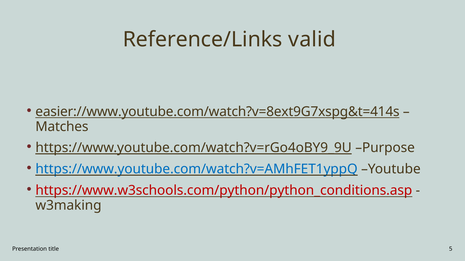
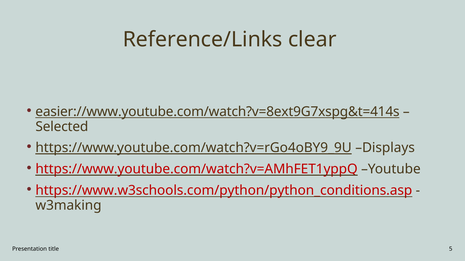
valid: valid -> clear
Matches: Matches -> Selected
Purpose: Purpose -> Displays
https://www.youtube.com/watch?v=AMhFET1yppQ colour: blue -> red
